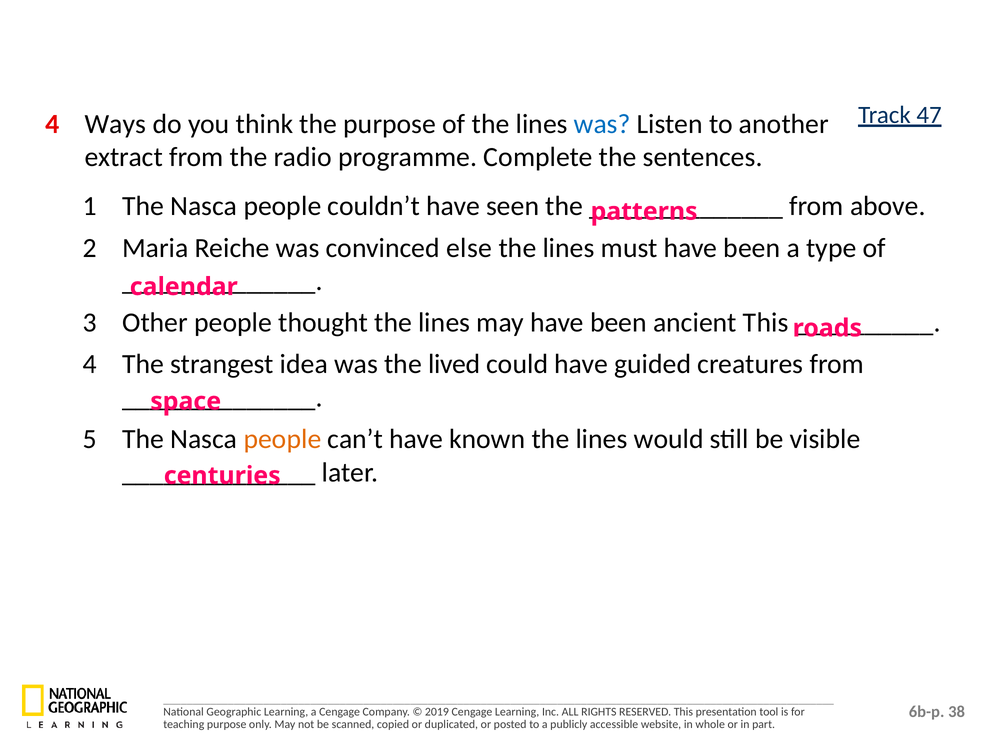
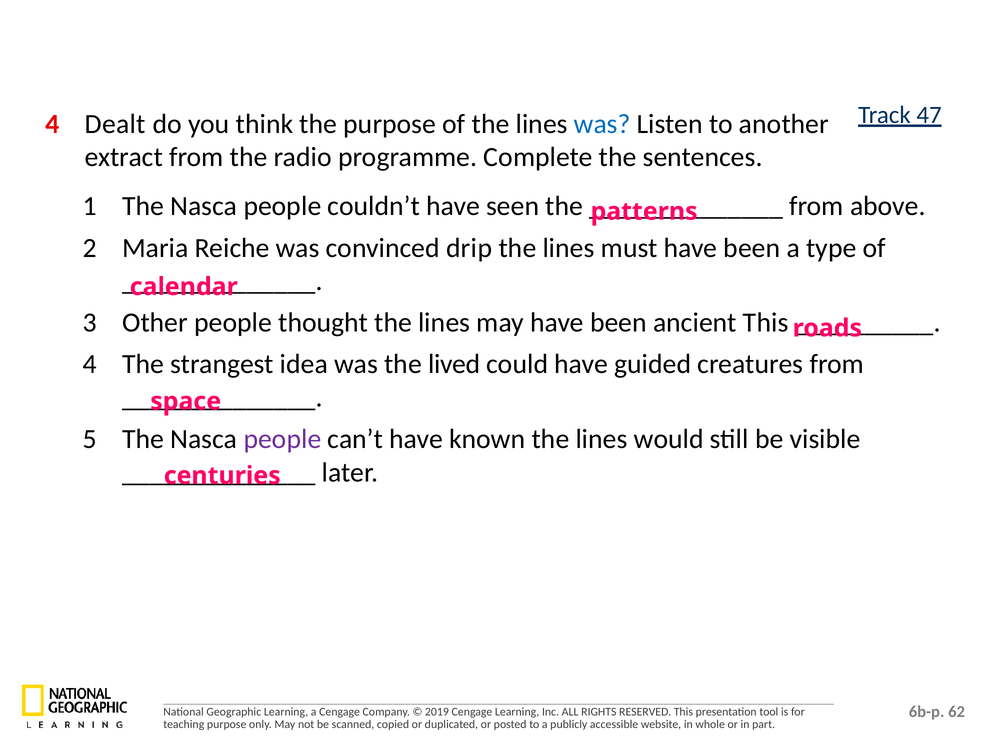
Ways: Ways -> Dealt
else: else -> drip
people at (282, 439) colour: orange -> purple
38: 38 -> 62
